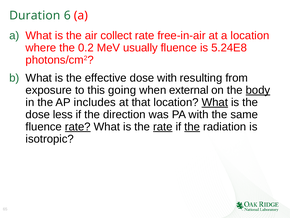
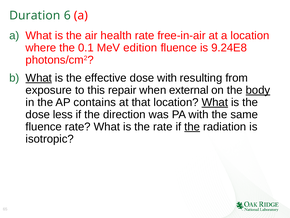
collect: collect -> health
0.2: 0.2 -> 0.1
usually: usually -> edition
5.24E8: 5.24E8 -> 9.24E8
What at (39, 78) underline: none -> present
going: going -> repair
includes: includes -> contains
rate at (78, 126) underline: present -> none
rate at (163, 126) underline: present -> none
